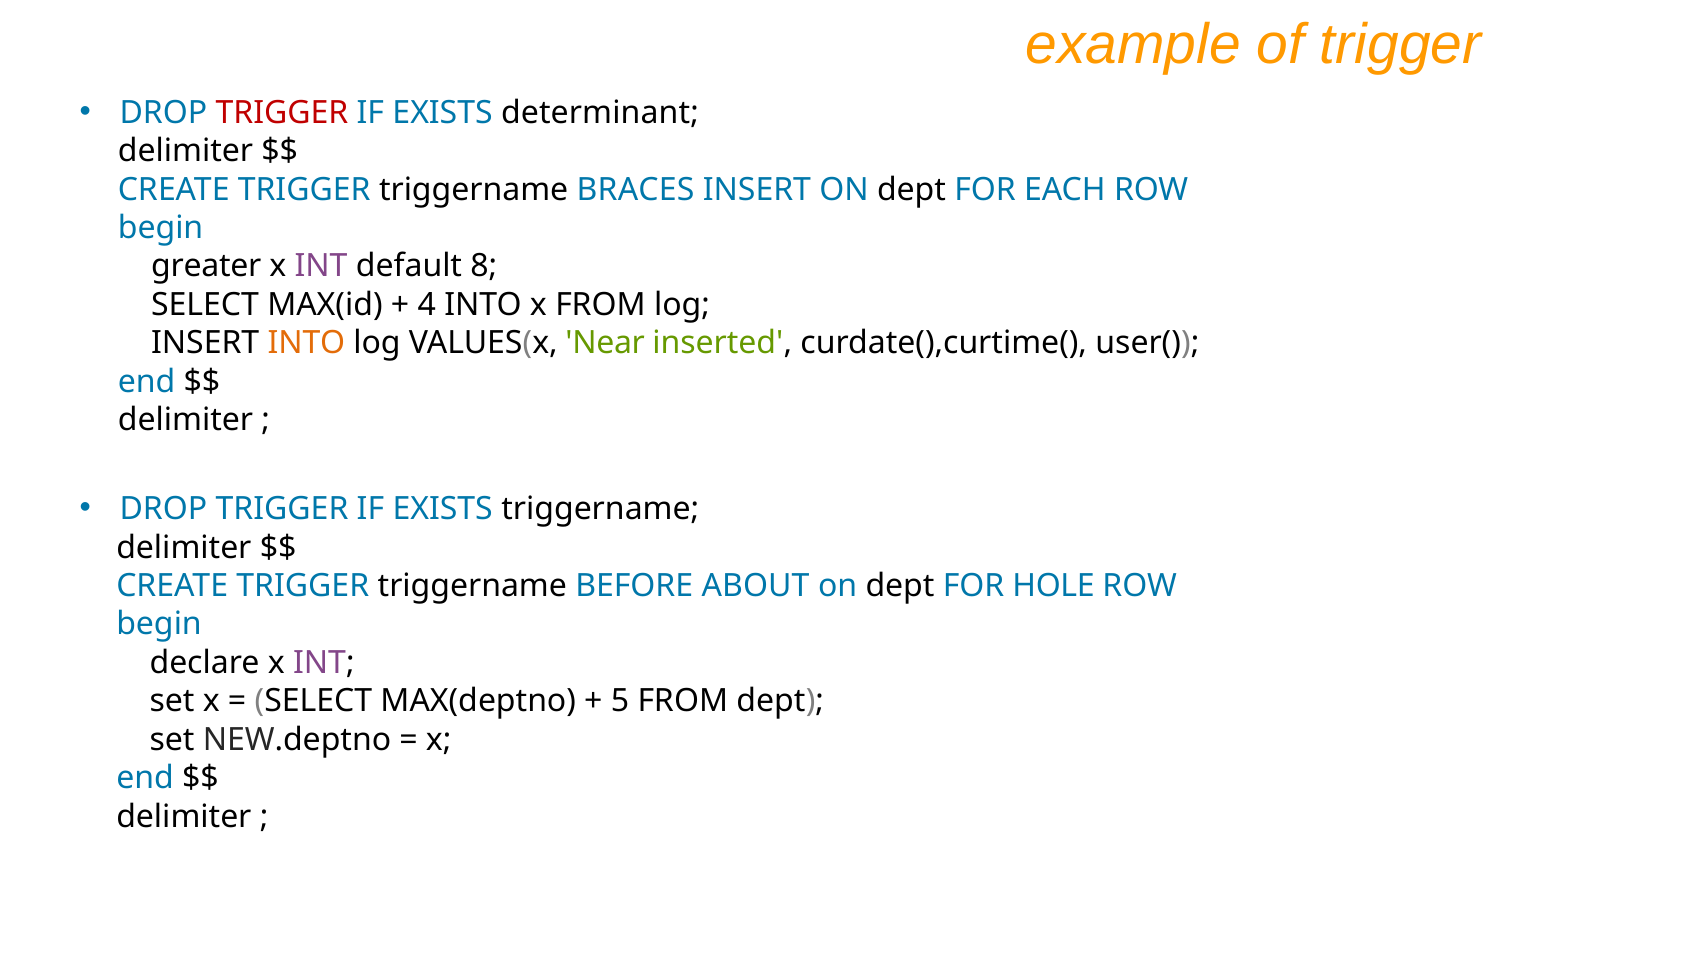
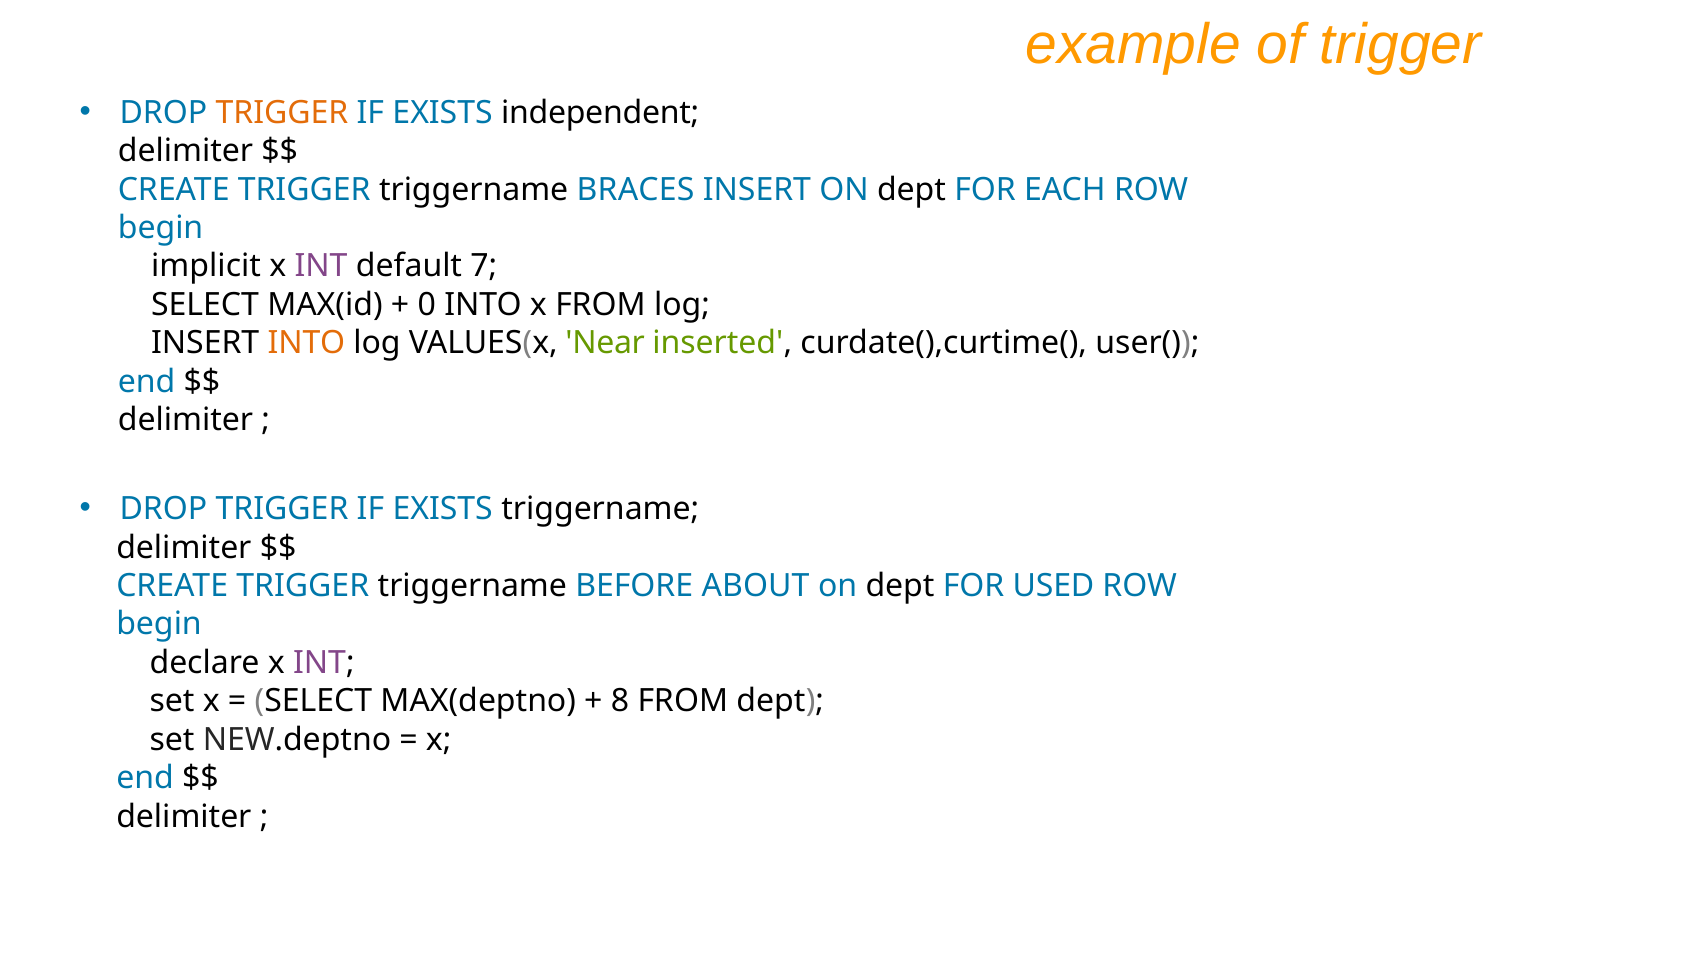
TRIGGER at (282, 113) colour: red -> orange
determinant: determinant -> independent
greater: greater -> implicit
8: 8 -> 7
4: 4 -> 0
HOLE: HOLE -> USED
5: 5 -> 8
